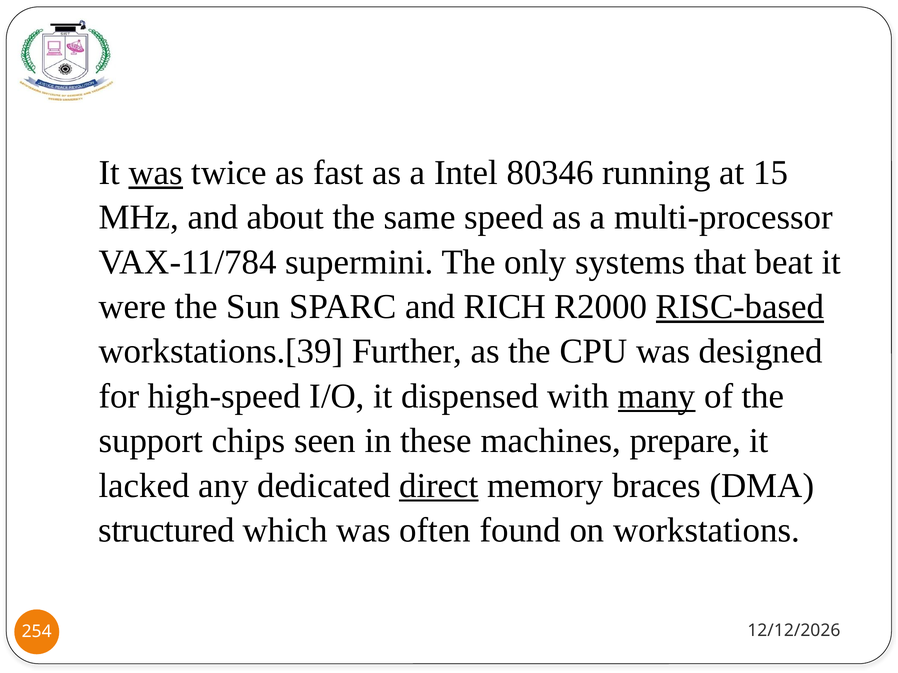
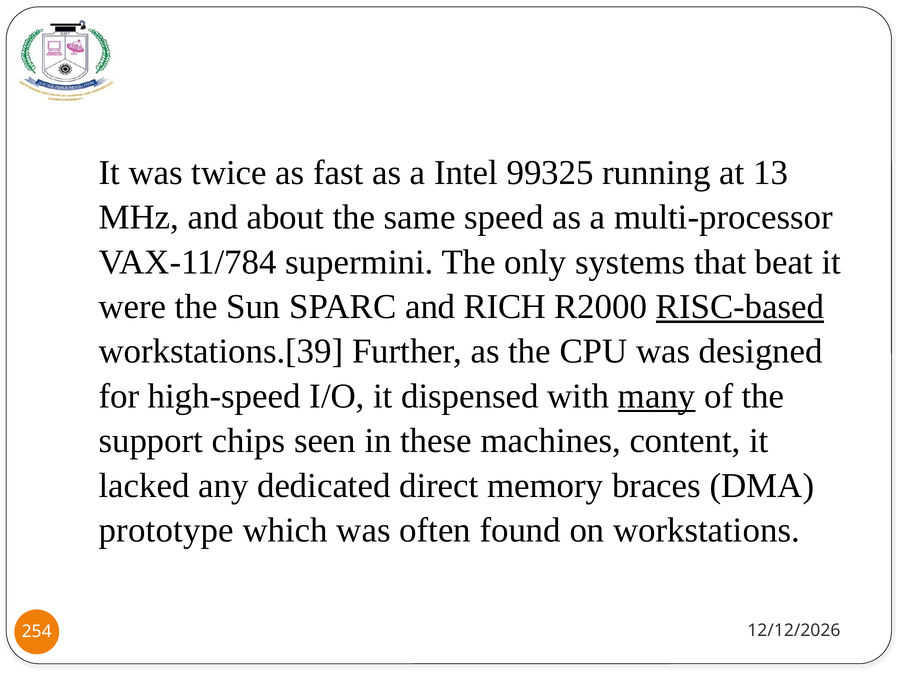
was at (156, 173) underline: present -> none
80346: 80346 -> 99325
15: 15 -> 13
prepare: prepare -> content
direct underline: present -> none
structured: structured -> prototype
